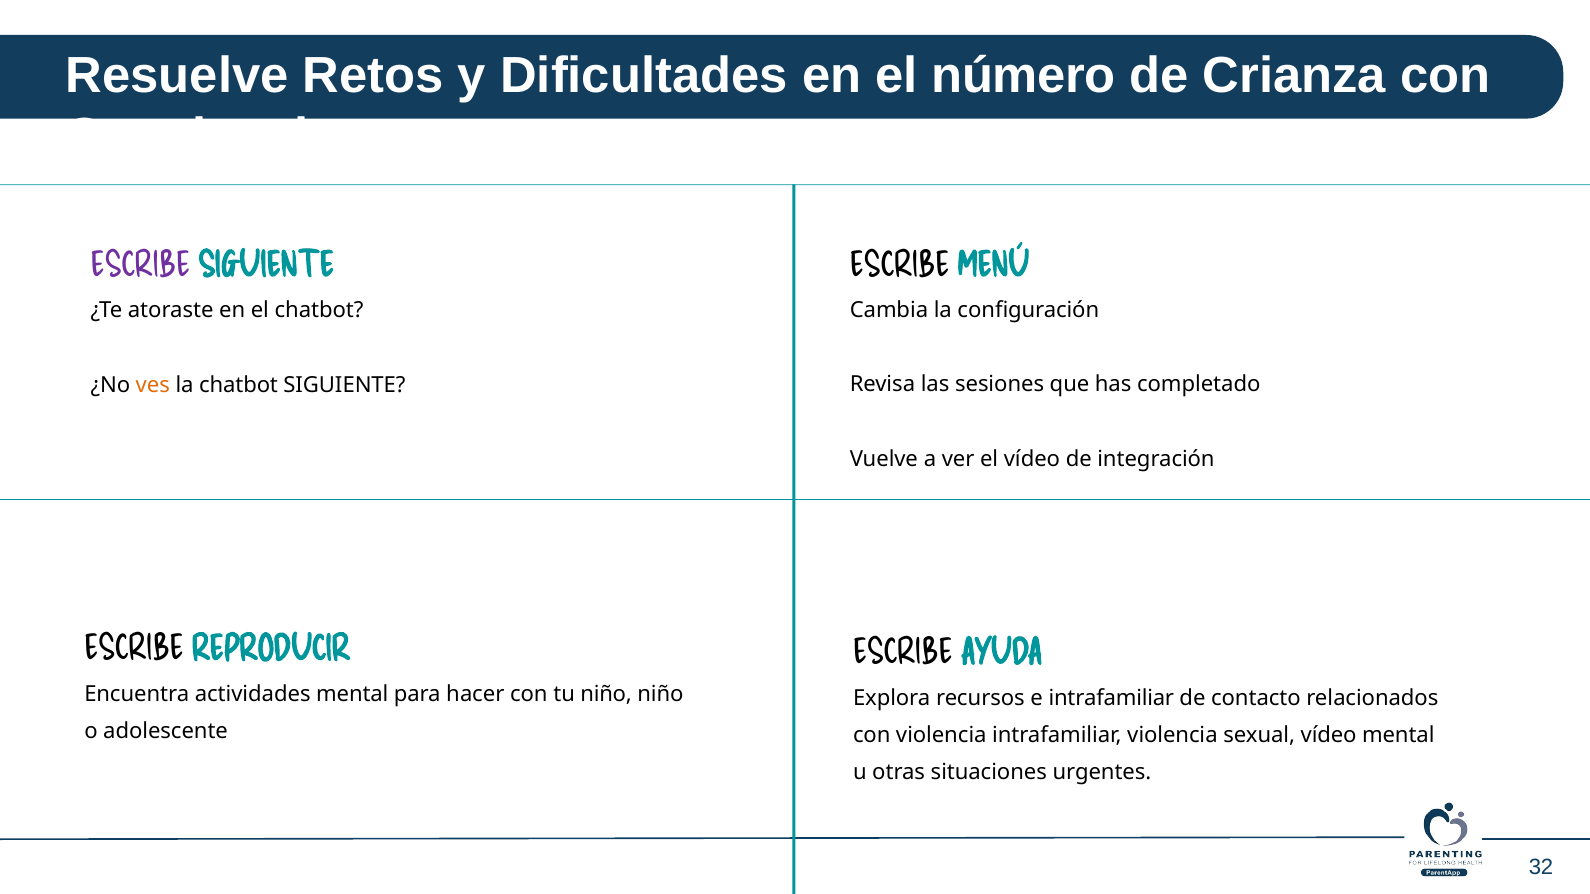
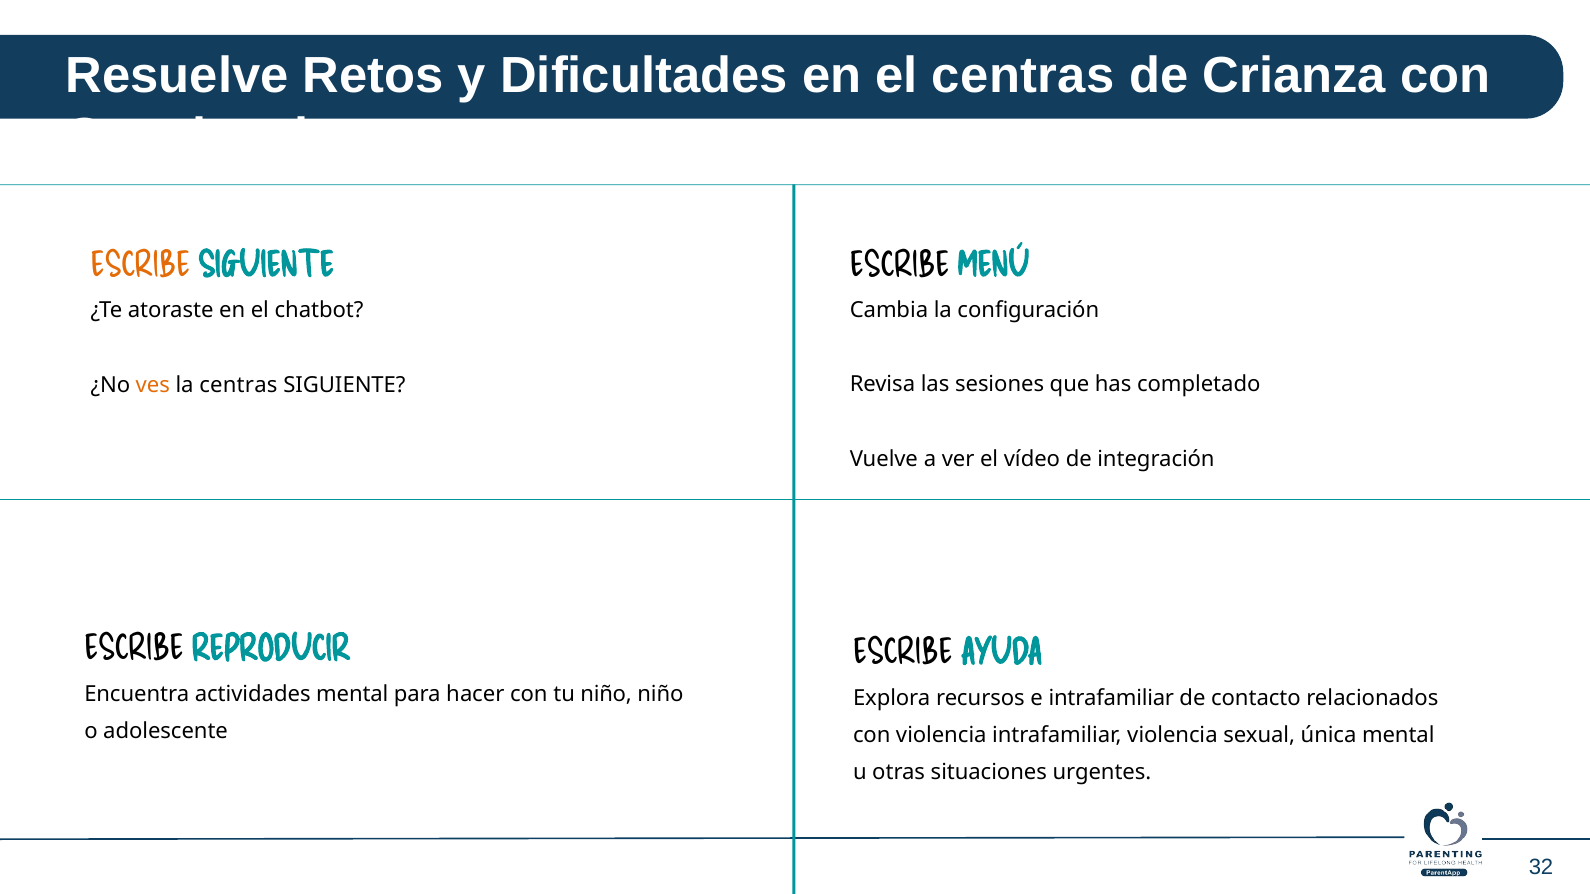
el número: número -> centras
ESCRIBE at (140, 266) colour: purple -> orange
la chatbot: chatbot -> centras
sexual vídeo: vídeo -> única
